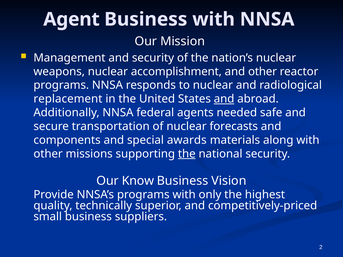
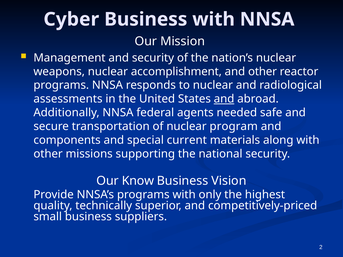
Agent: Agent -> Cyber
replacement: replacement -> assessments
forecasts: forecasts -> program
awards: awards -> current
the at (187, 154) underline: present -> none
